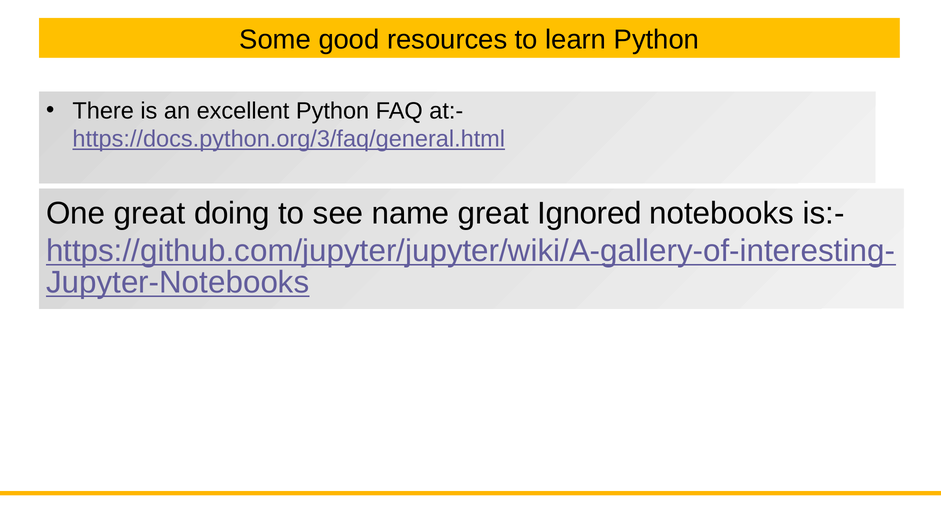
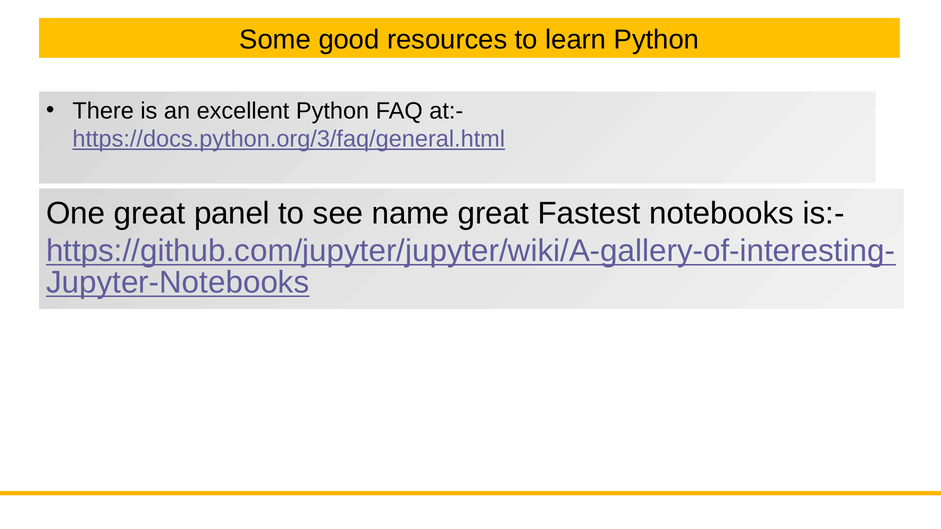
doing: doing -> panel
Ignored: Ignored -> Fastest
